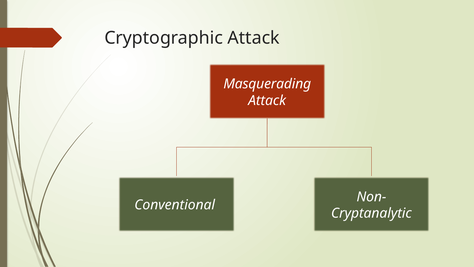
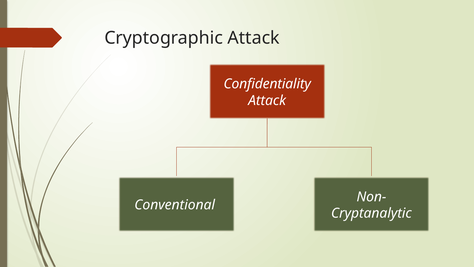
Masquerading: Masquerading -> Confidentiality
